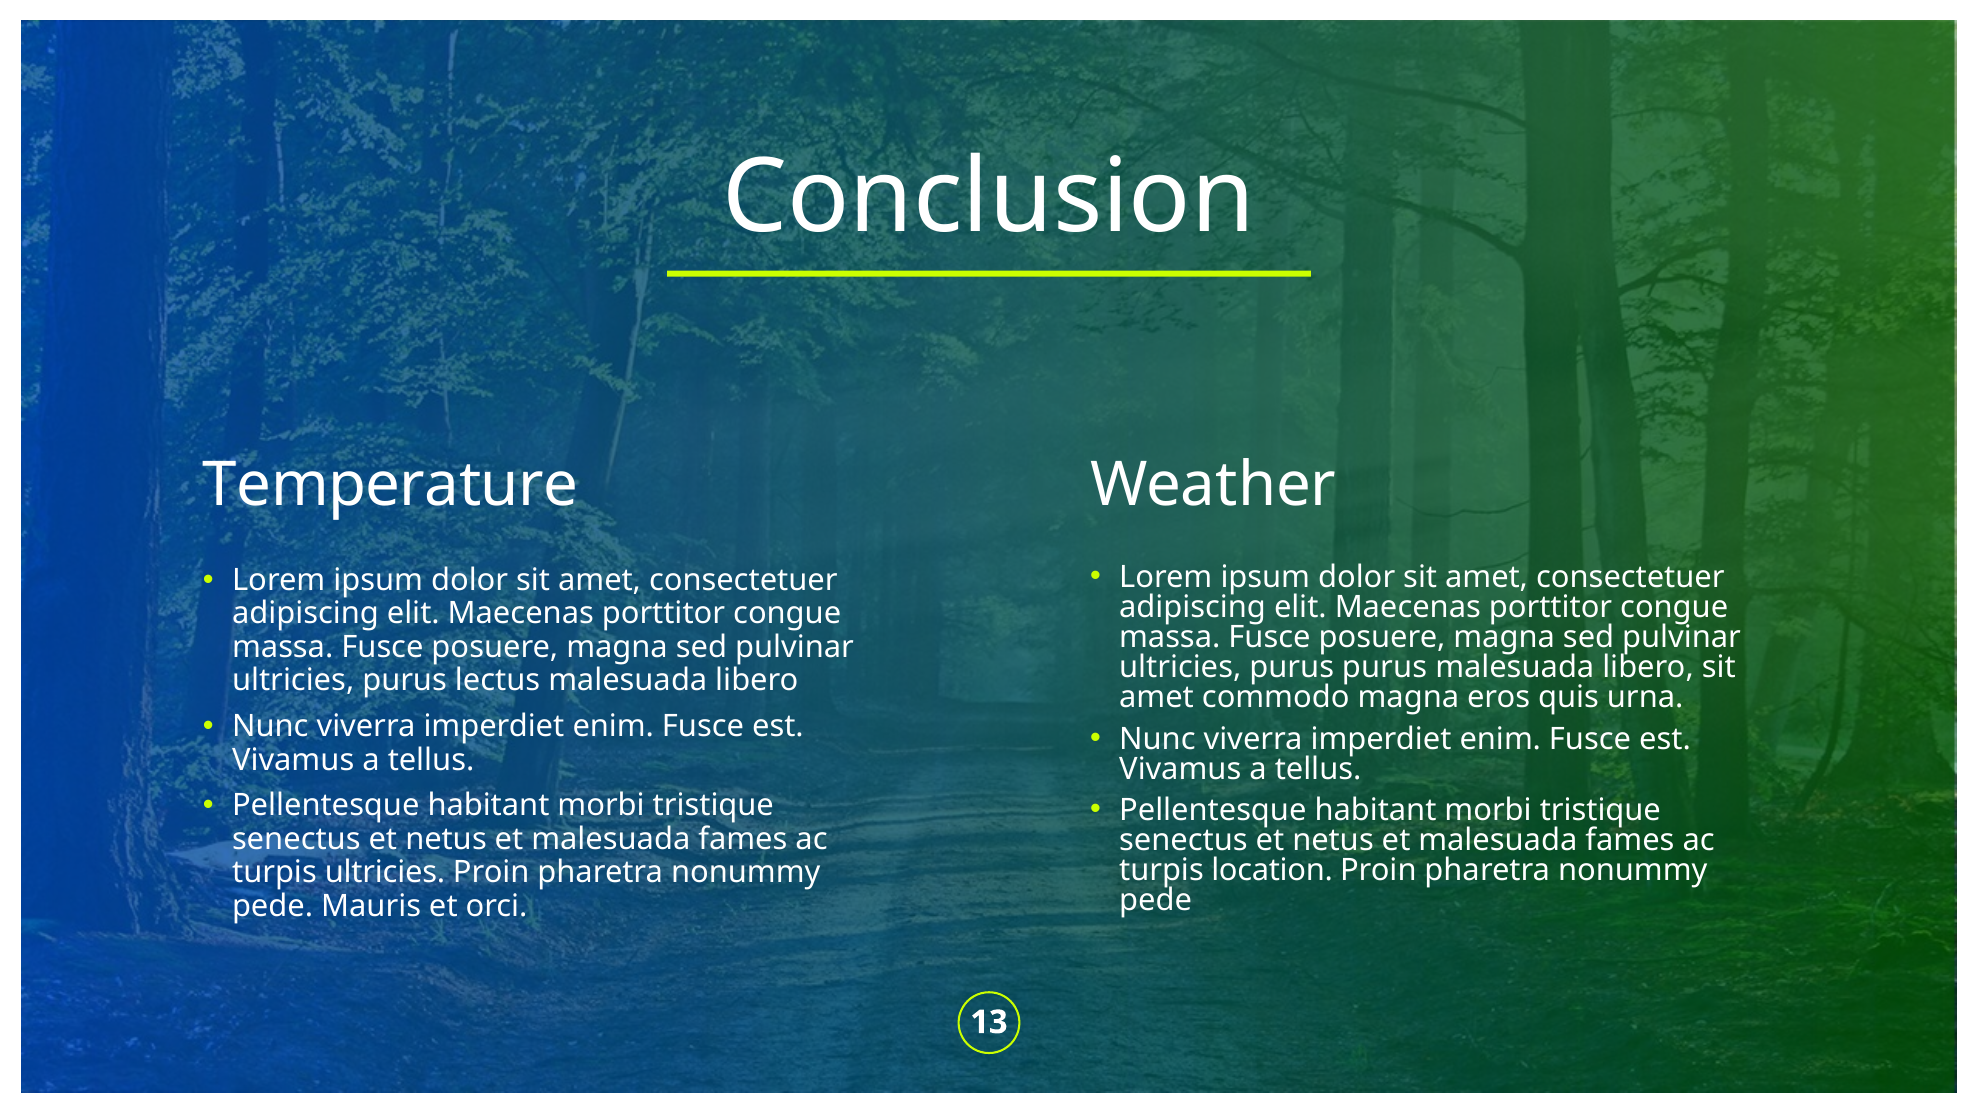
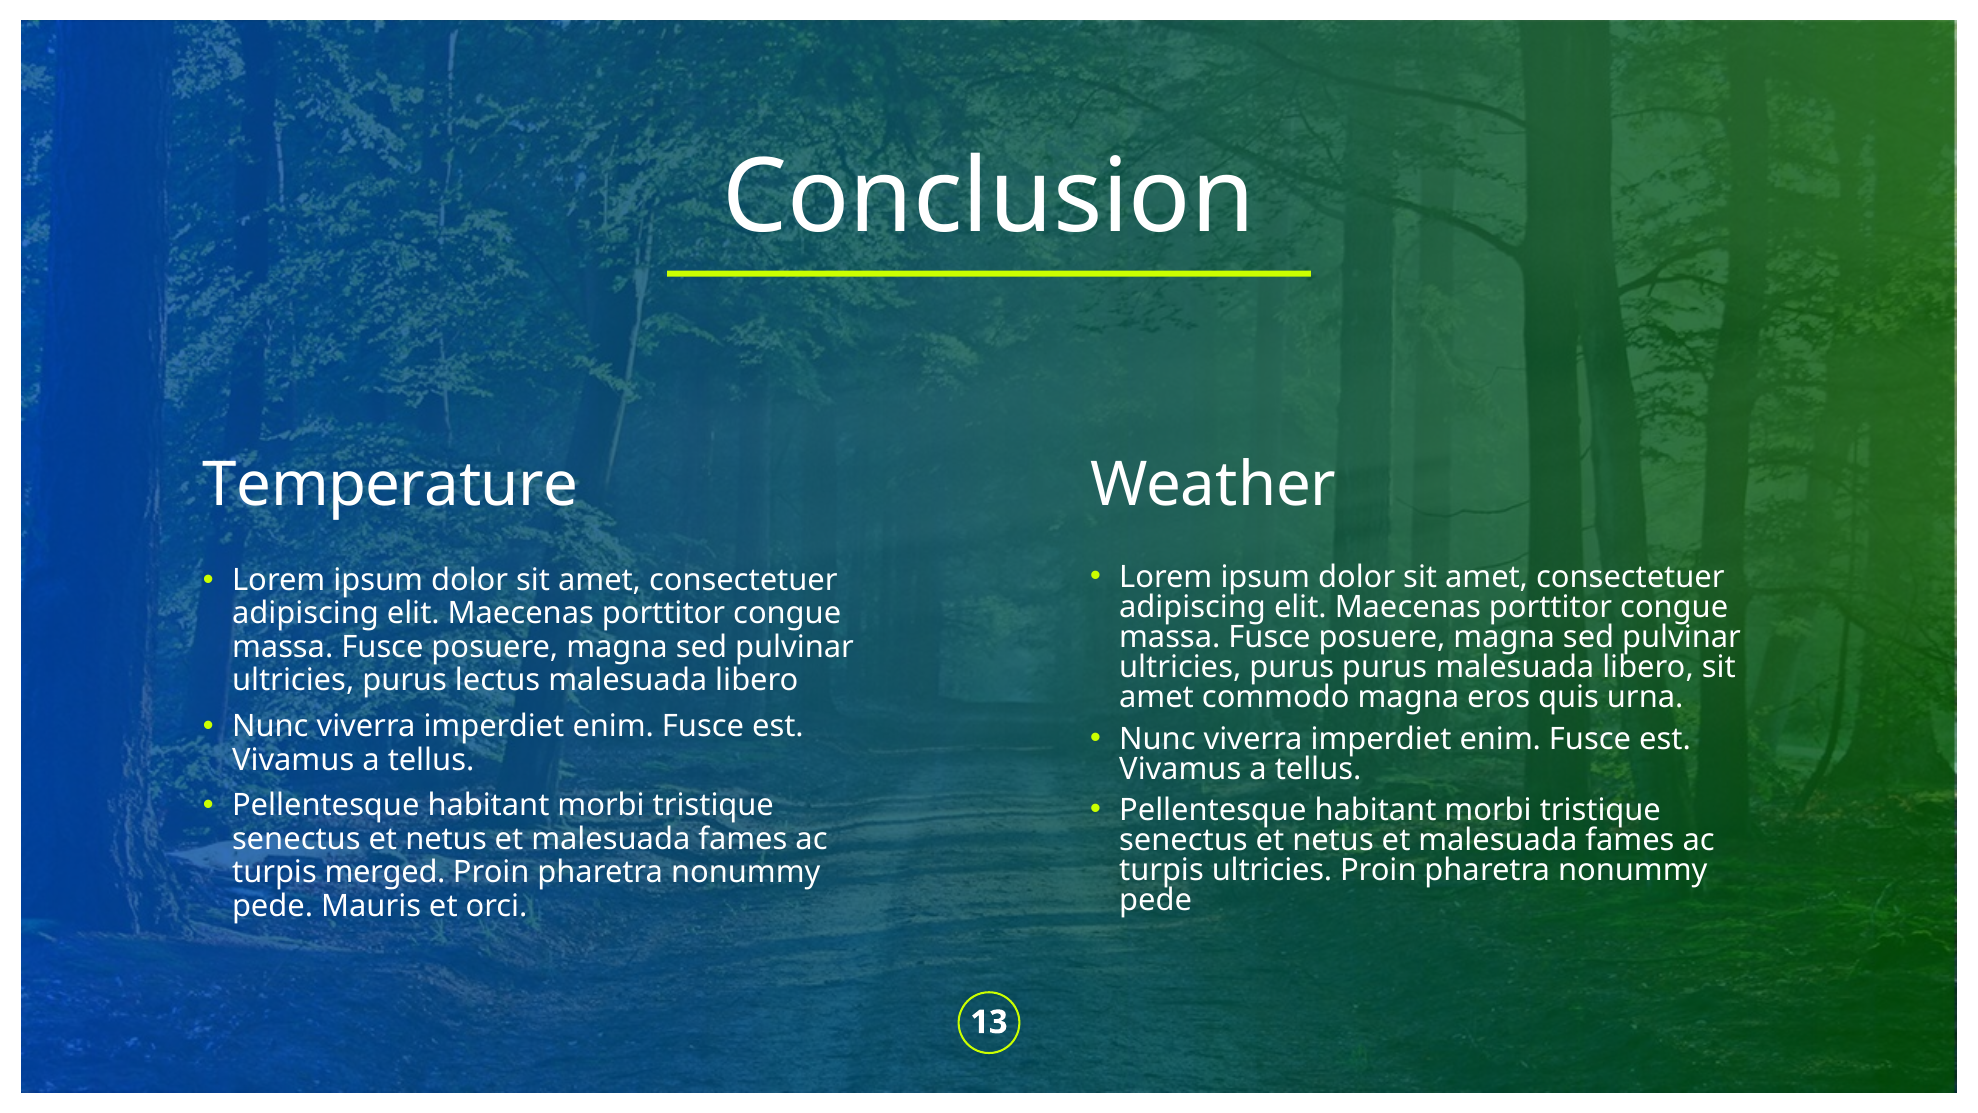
turpis location: location -> ultricies
turpis ultricies: ultricies -> merged
